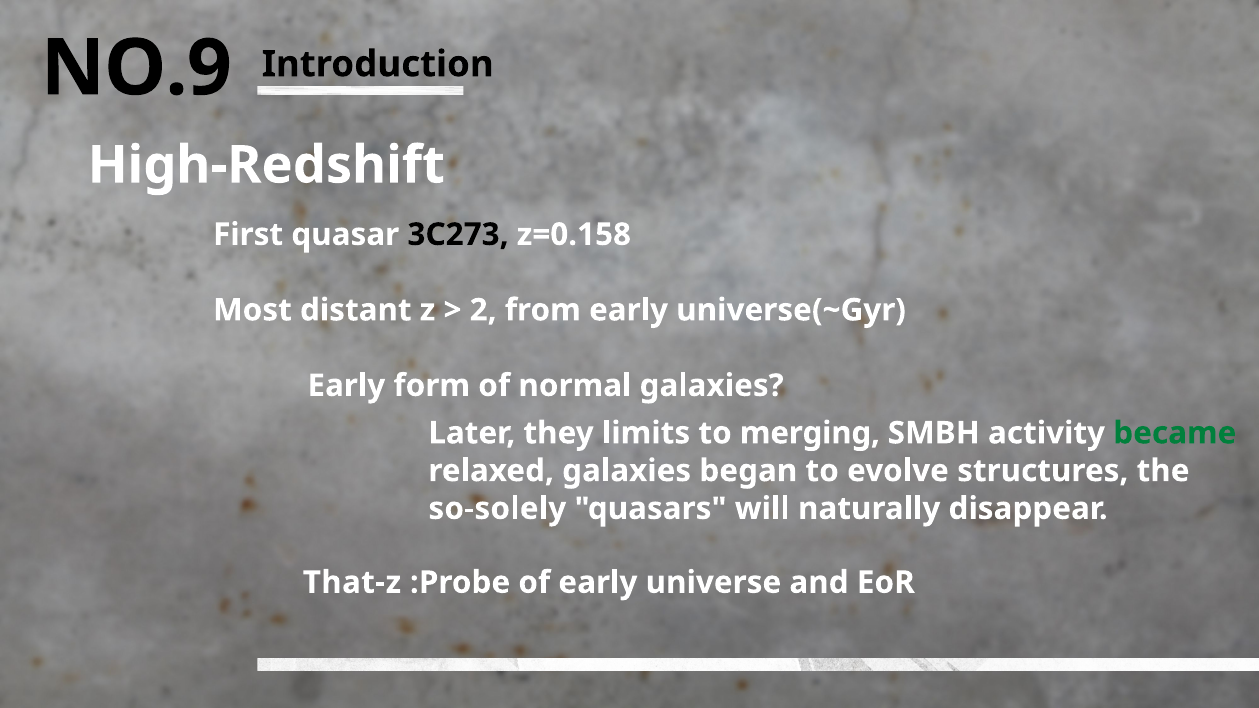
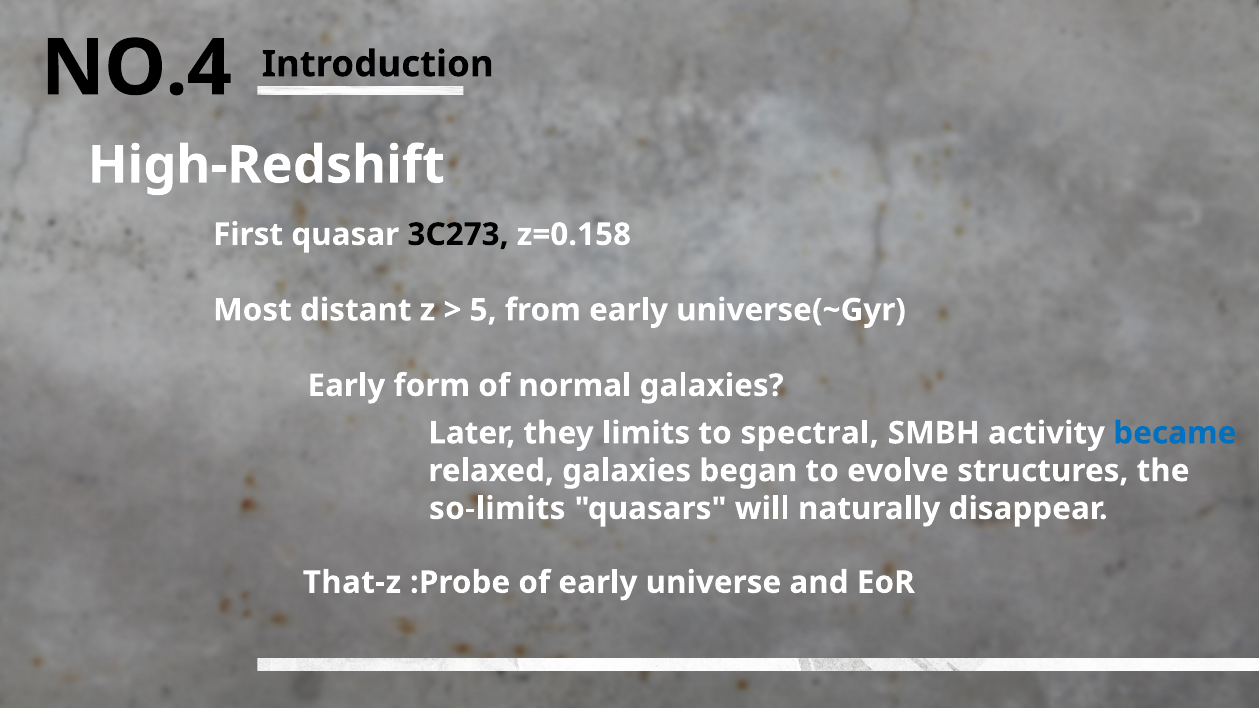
NO.9: NO.9 -> NO.4
2: 2 -> 5
merging: merging -> spectral
became colour: green -> blue
so-solely: so-solely -> so-limits
